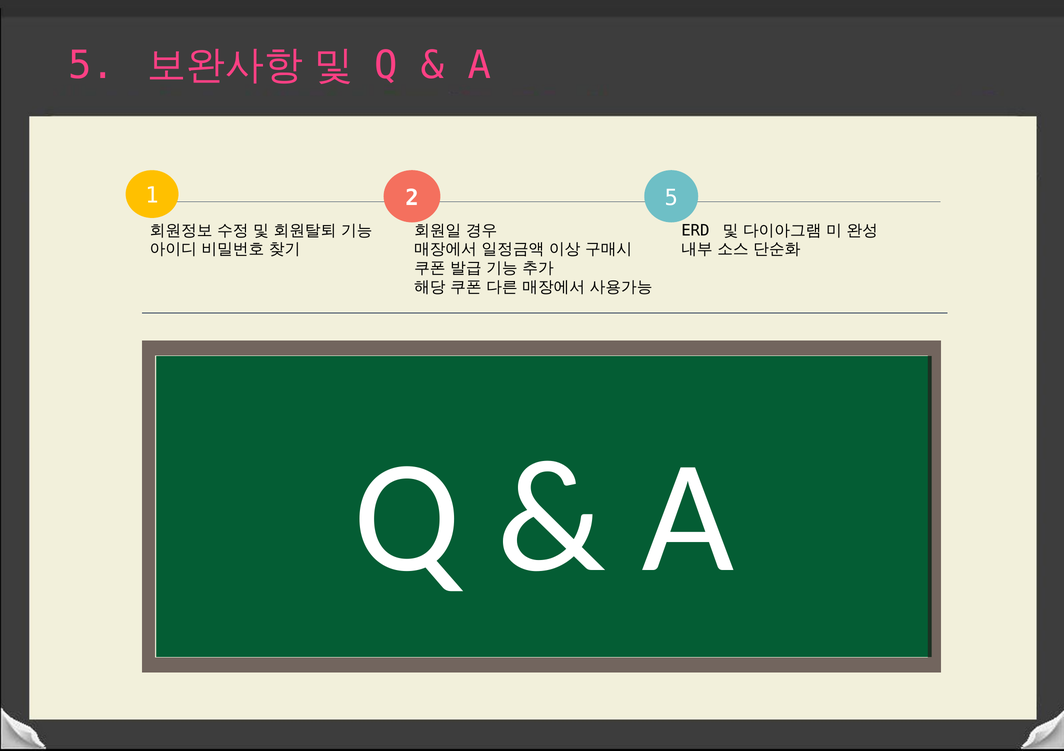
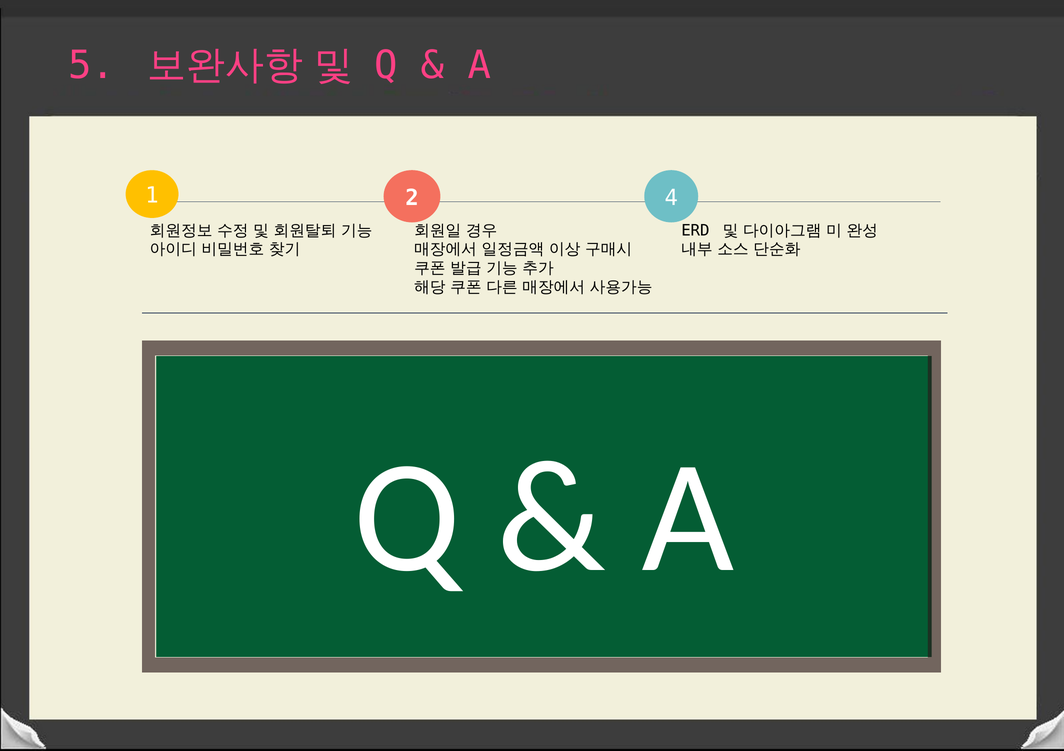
2 5: 5 -> 4
